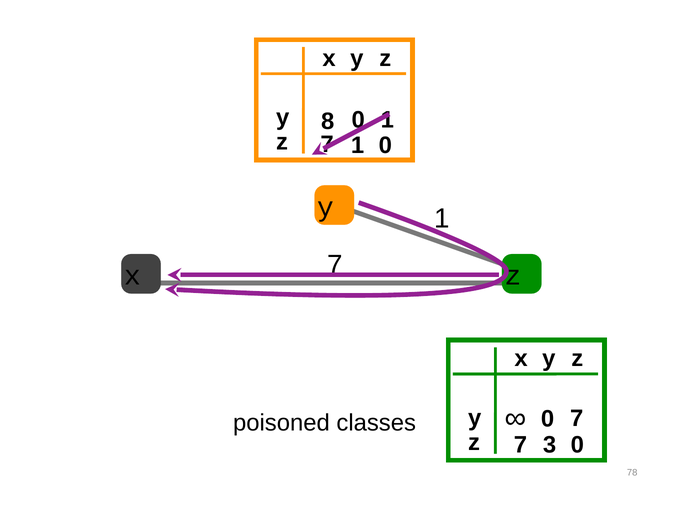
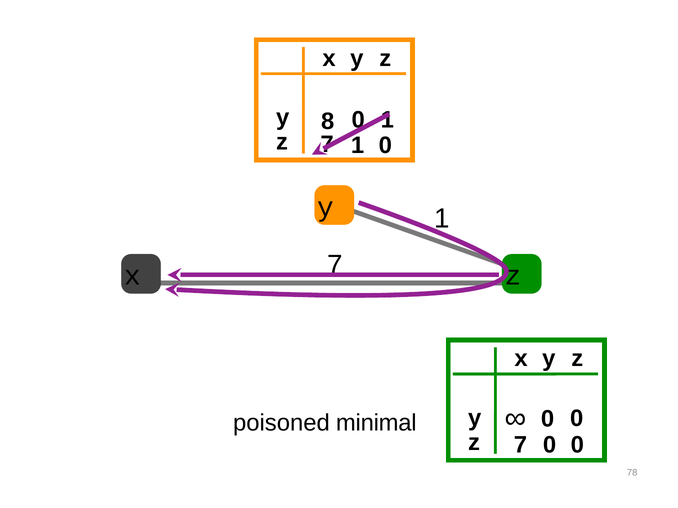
7 at (577, 419): 7 -> 0
classes: classes -> minimal
7 3: 3 -> 0
